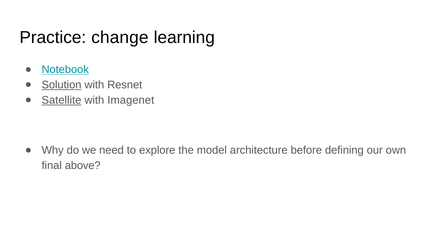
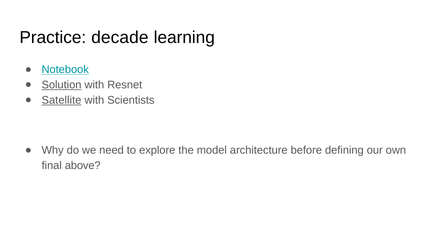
change: change -> decade
Imagenet: Imagenet -> Scientists
